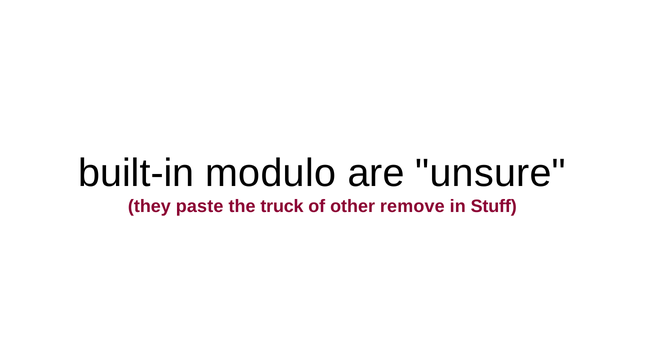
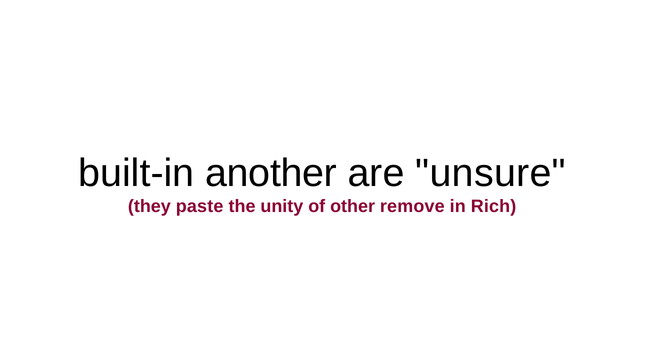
modulo: modulo -> another
truck: truck -> unity
Stuff: Stuff -> Rich
